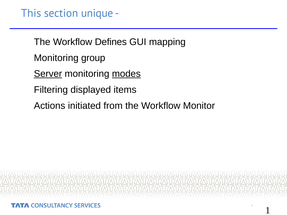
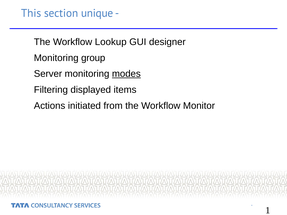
Defines: Defines -> Lookup
mapping: mapping -> designer
Server underline: present -> none
